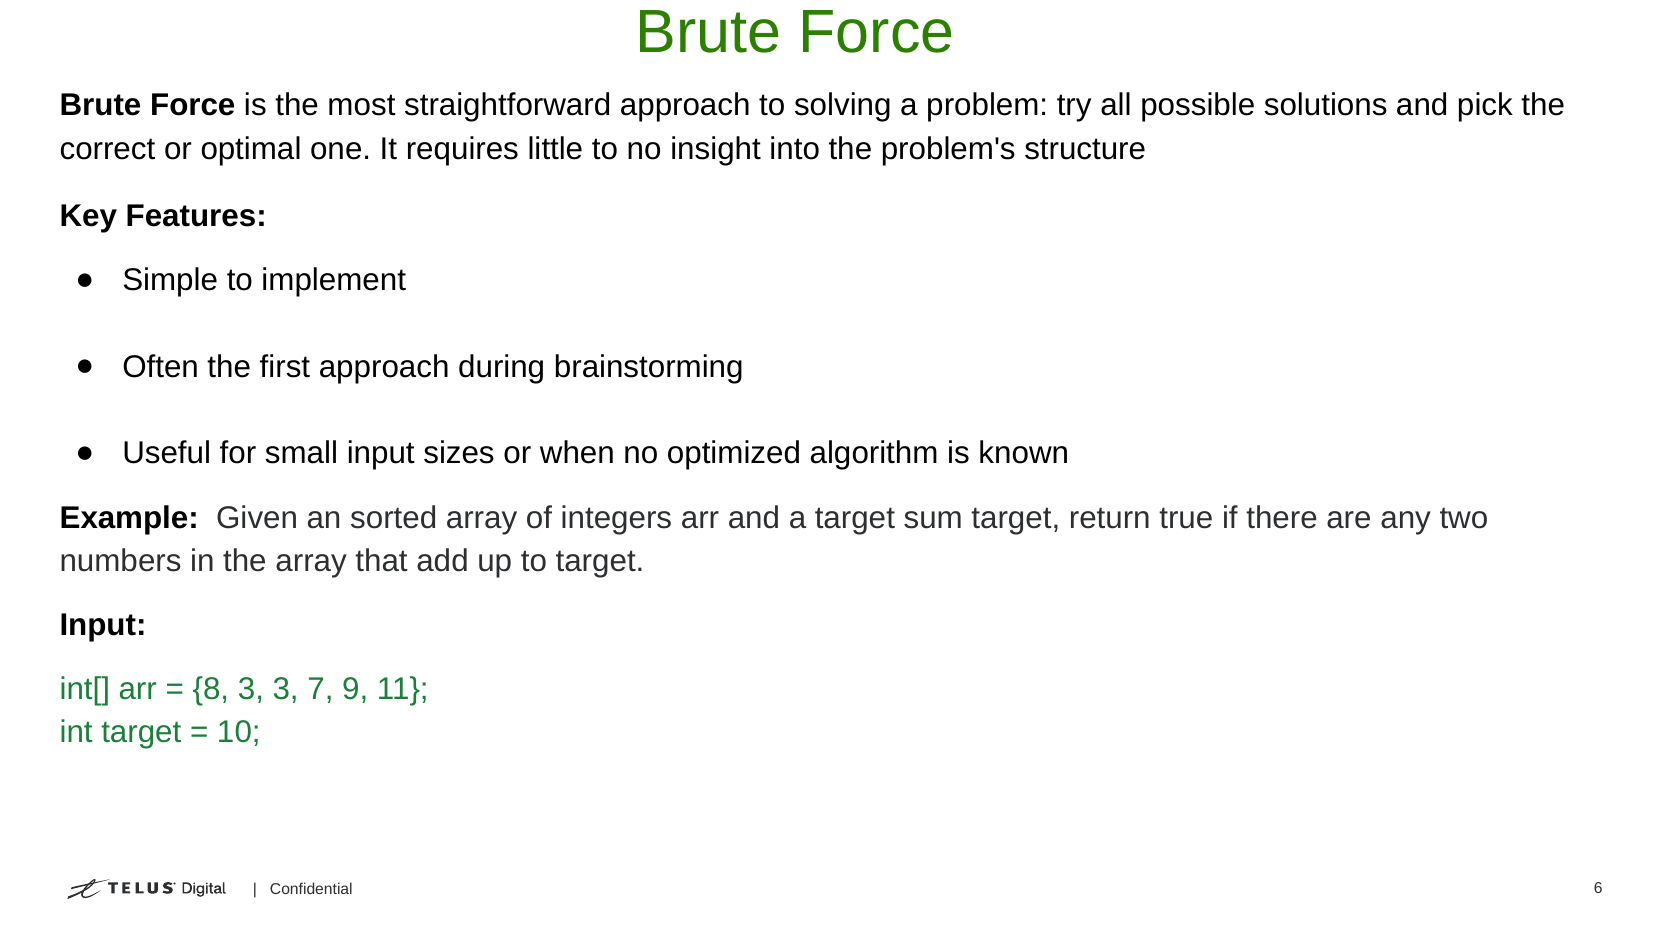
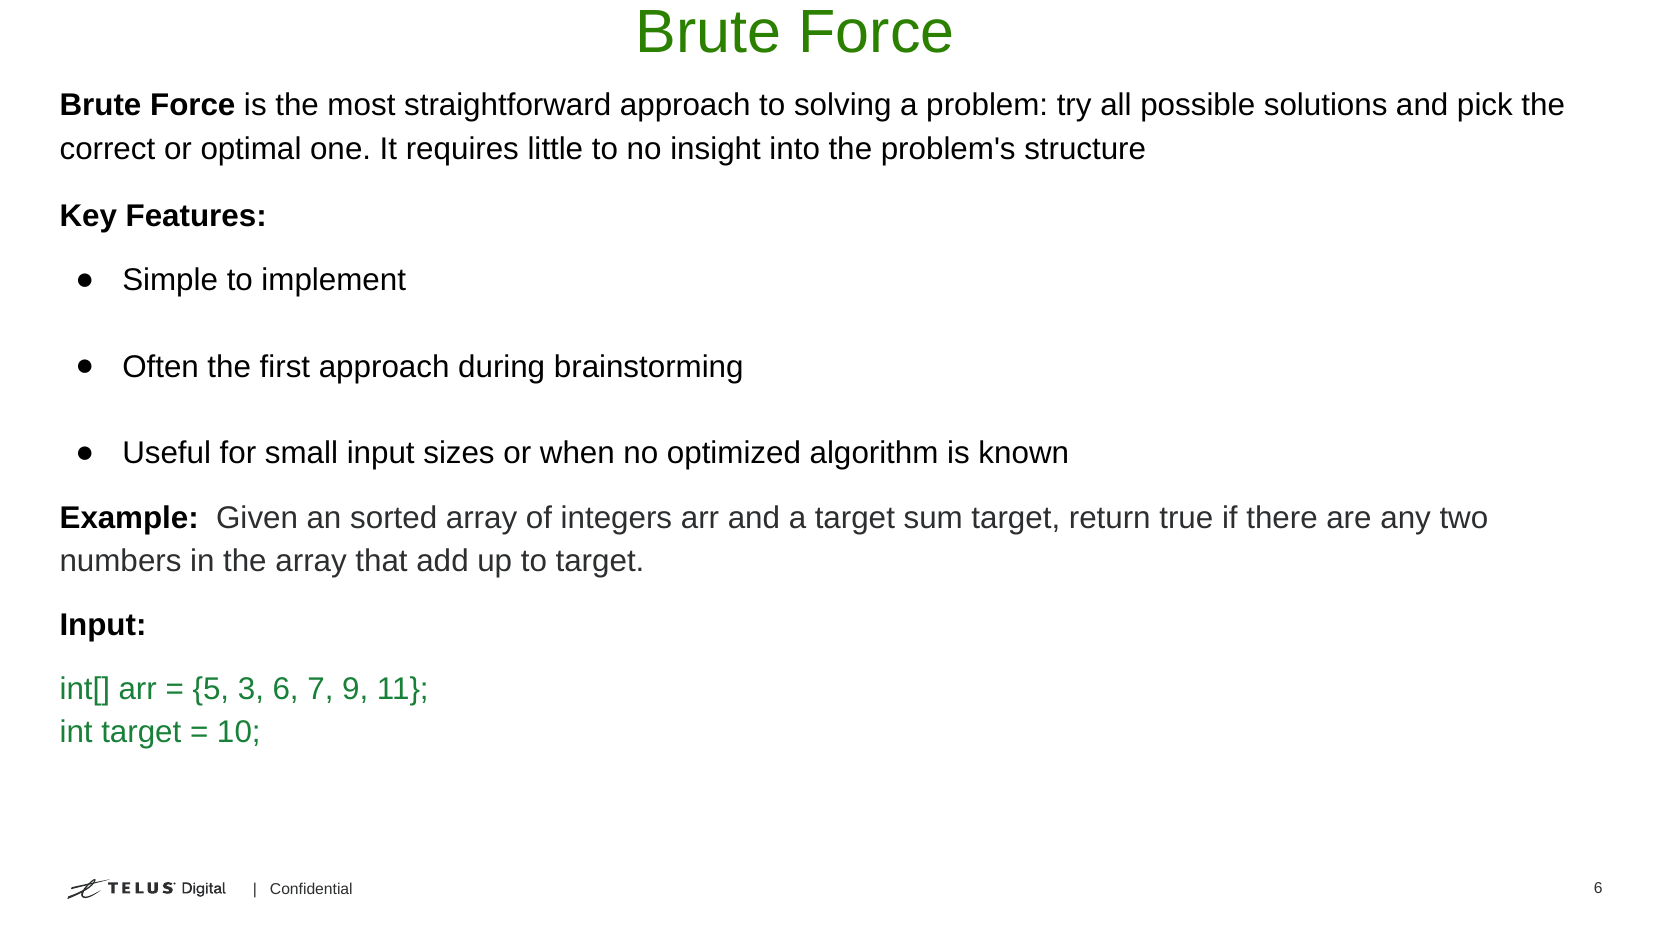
8: 8 -> 5
3 3: 3 -> 6
